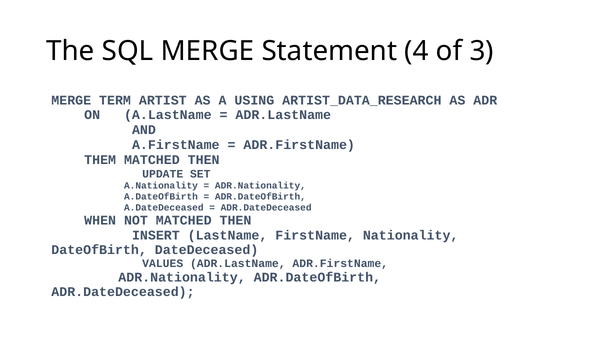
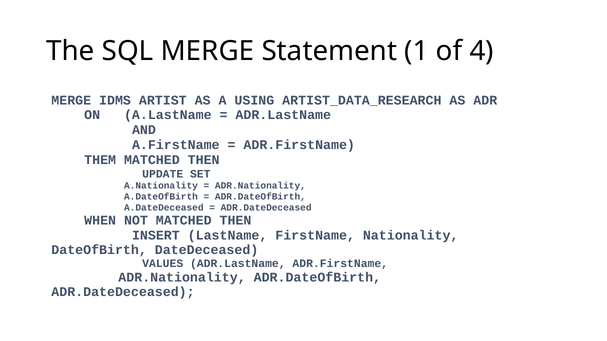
4: 4 -> 1
3: 3 -> 4
TERM: TERM -> IDMS
